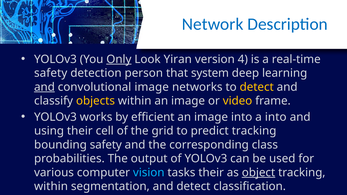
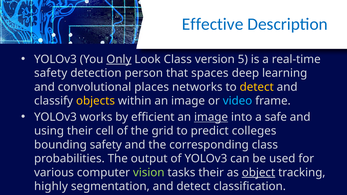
Network: Network -> Effective
Look Yiran: Yiran -> Class
4: 4 -> 5
system: system -> spaces
and at (44, 87) underline: present -> none
convolutional image: image -> places
video colour: yellow -> light blue
image at (211, 117) underline: none -> present
a into: into -> safe
predict tracking: tracking -> colleges
vision colour: light blue -> light green
within at (51, 187): within -> highly
